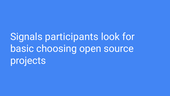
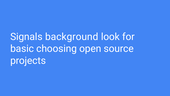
participants: participants -> background
